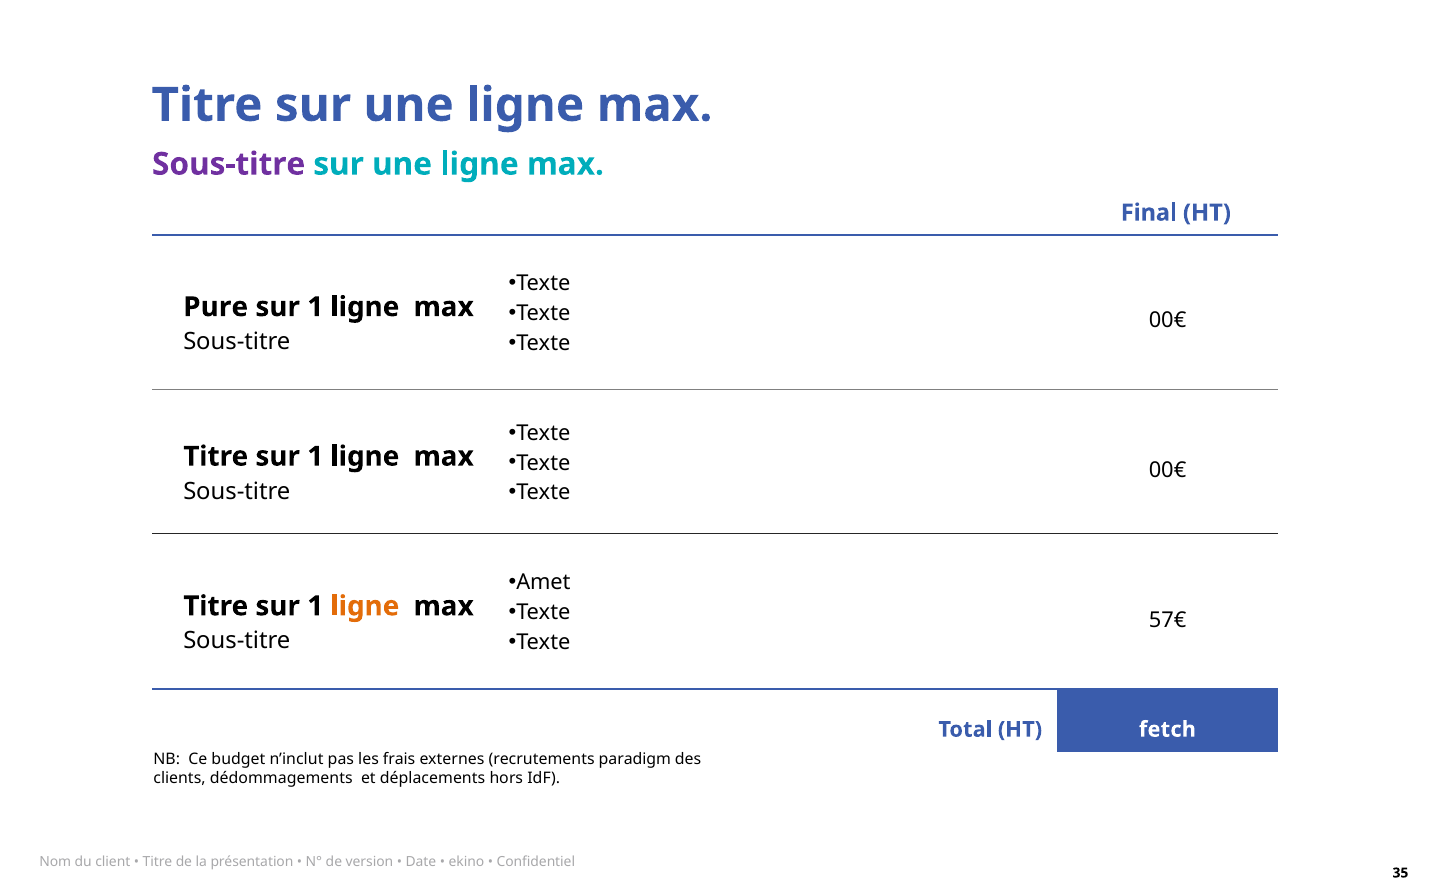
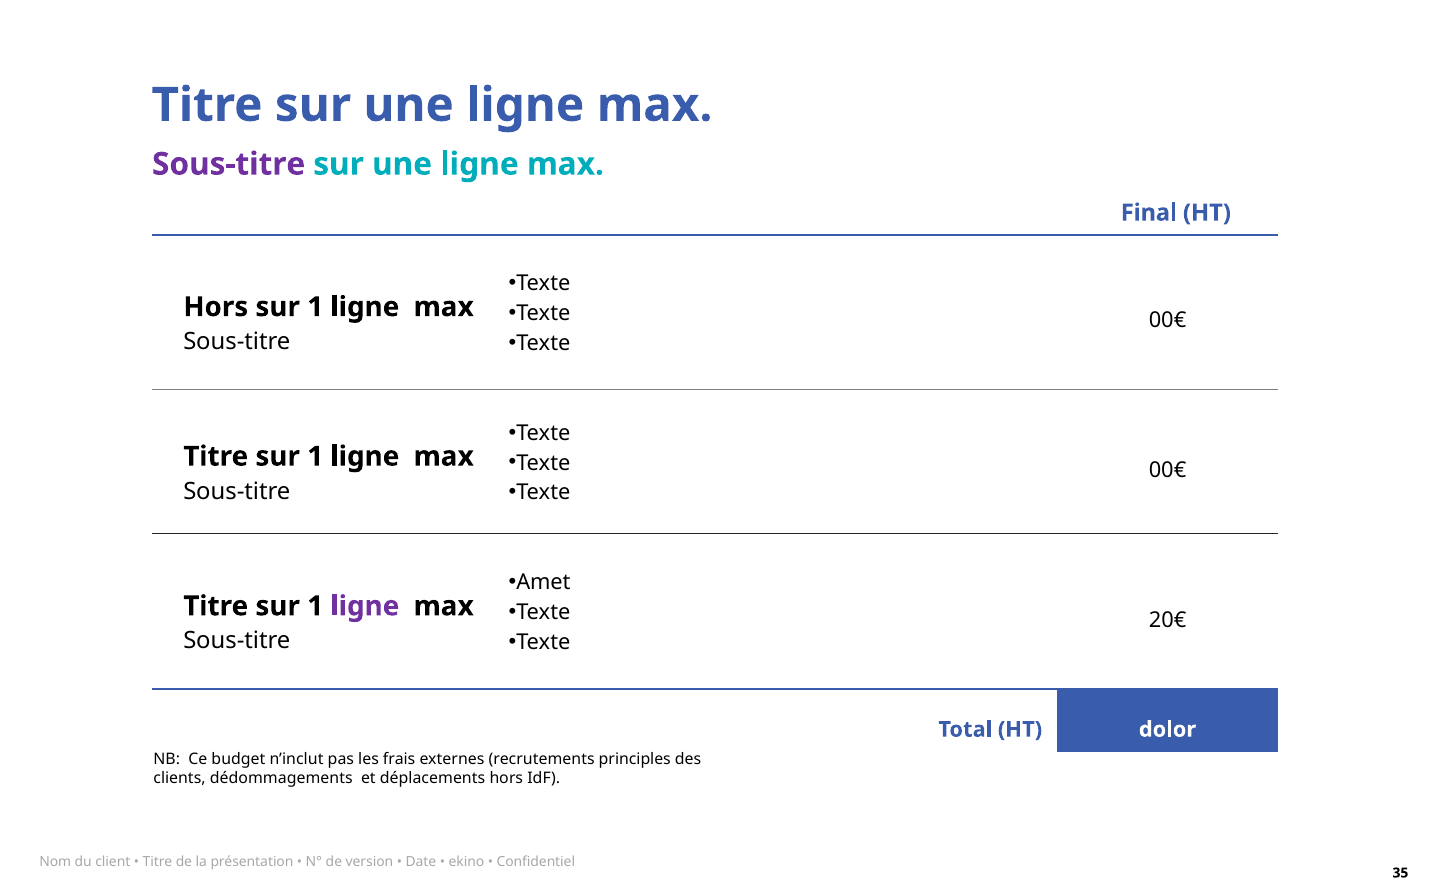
Pure at (216, 307): Pure -> Hors
ligne at (365, 606) colour: orange -> purple
57€: 57€ -> 20€
fetch: fetch -> dolor
paradigm: paradigm -> principles
